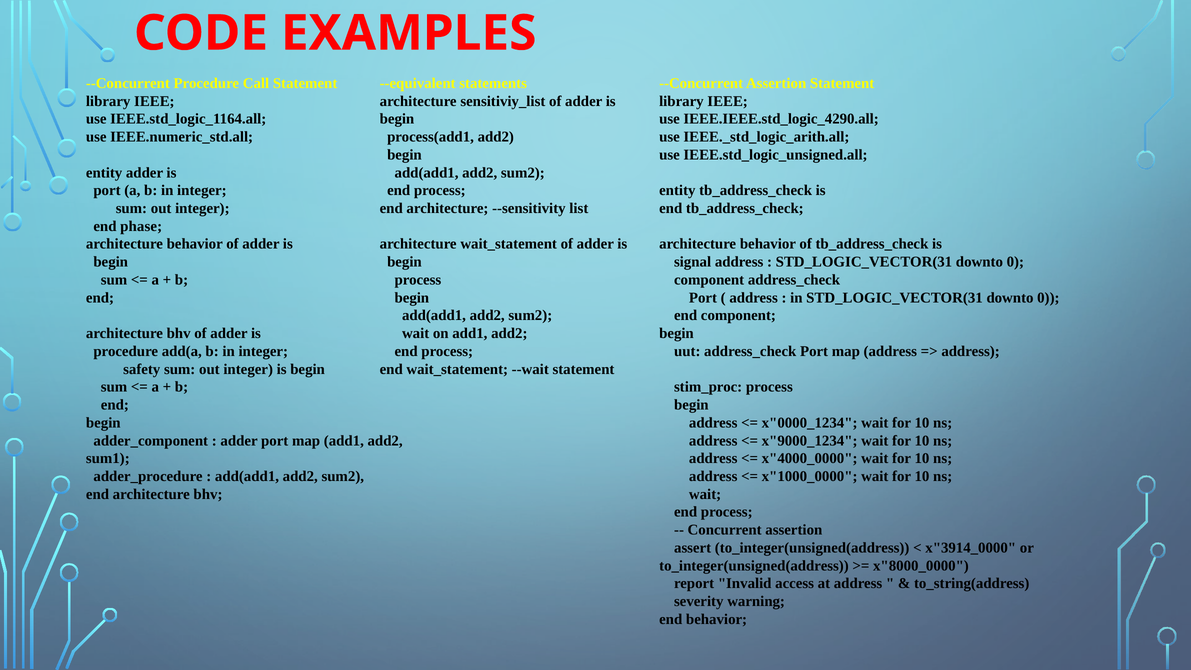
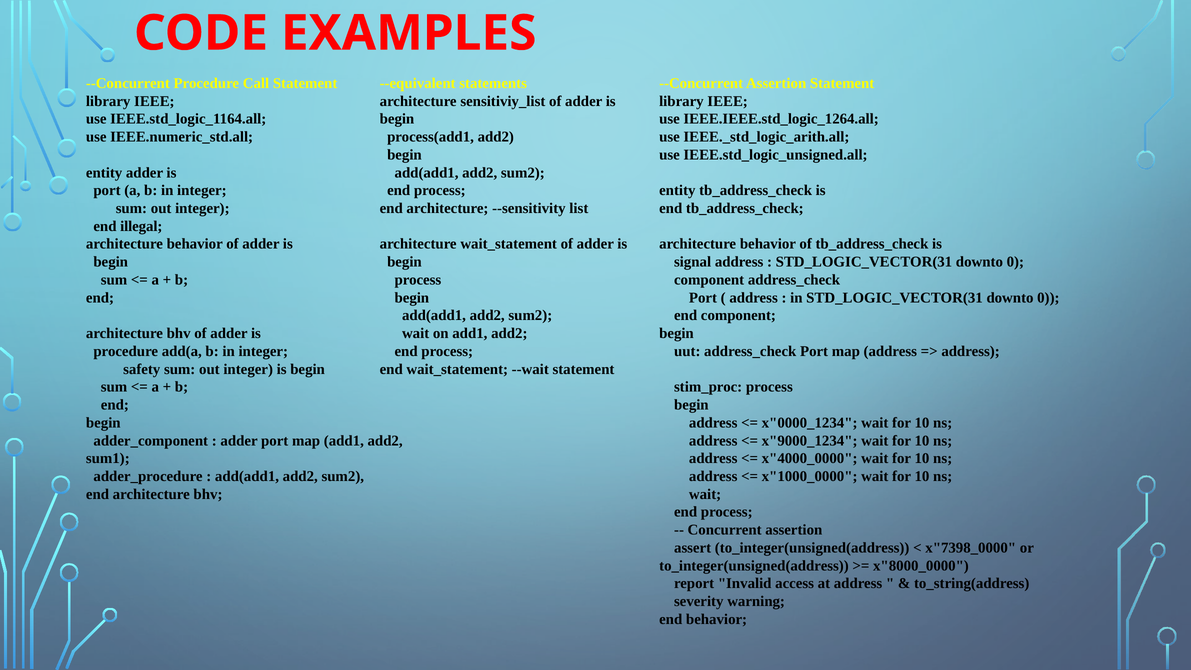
IEEE.IEEE.std_logic_4290.all: IEEE.IEEE.std_logic_4290.all -> IEEE.IEEE.std_logic_1264.all
phase: phase -> illegal
x"3914_0000: x"3914_0000 -> x"7398_0000
